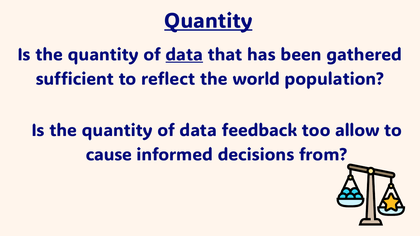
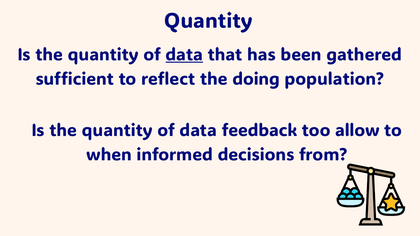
Quantity at (208, 21) underline: present -> none
world: world -> doing
cause: cause -> when
